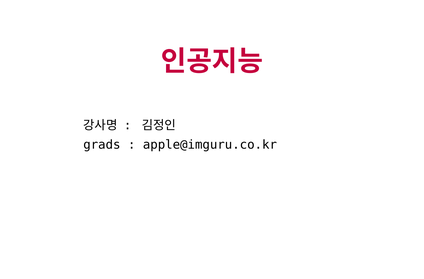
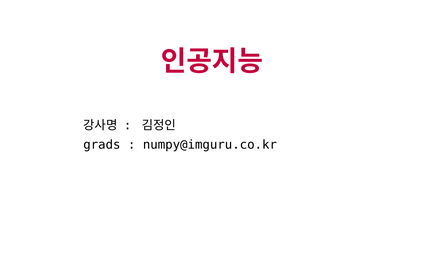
apple@imguru.co.kr: apple@imguru.co.kr -> numpy@imguru.co.kr
